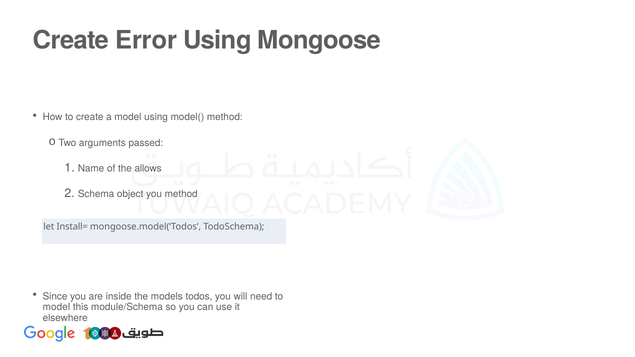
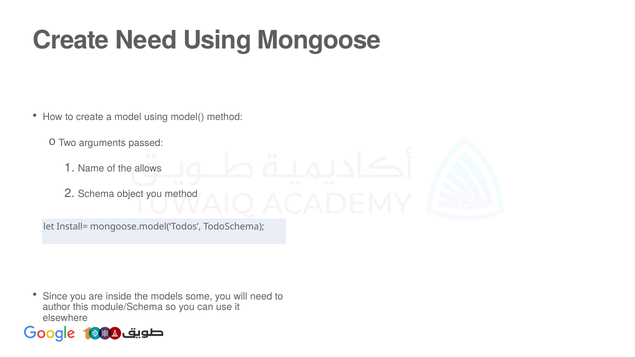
Create Error: Error -> Need
todos: todos -> some
model at (56, 307): model -> author
